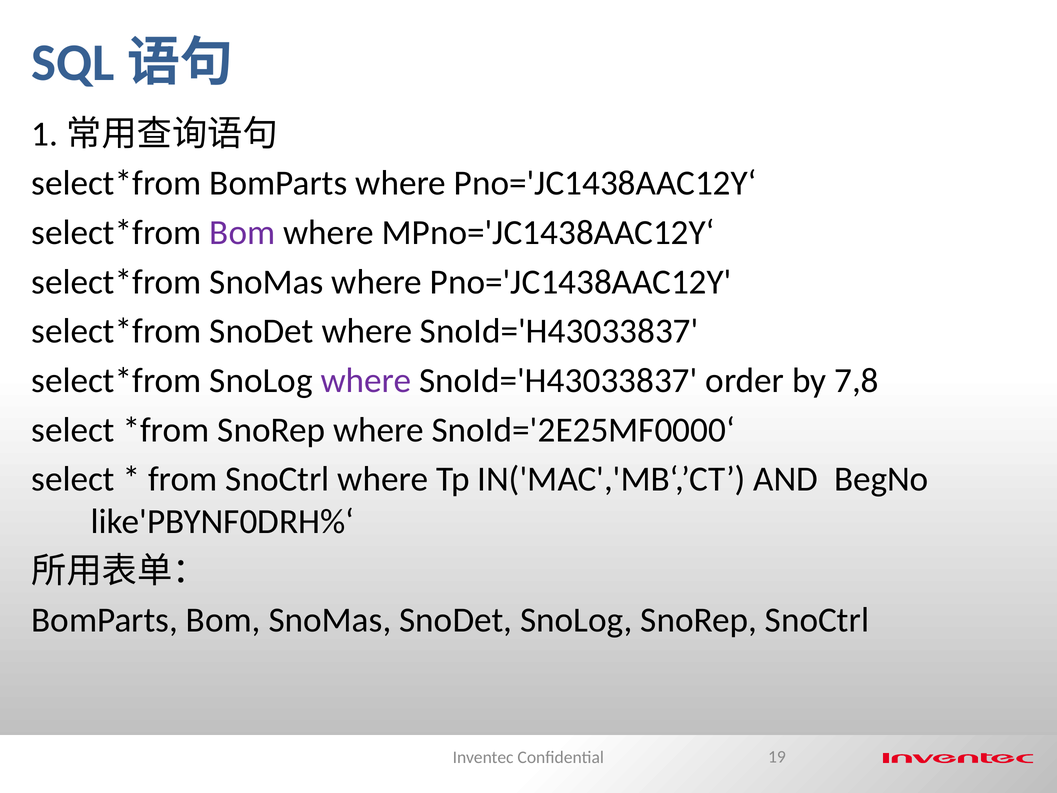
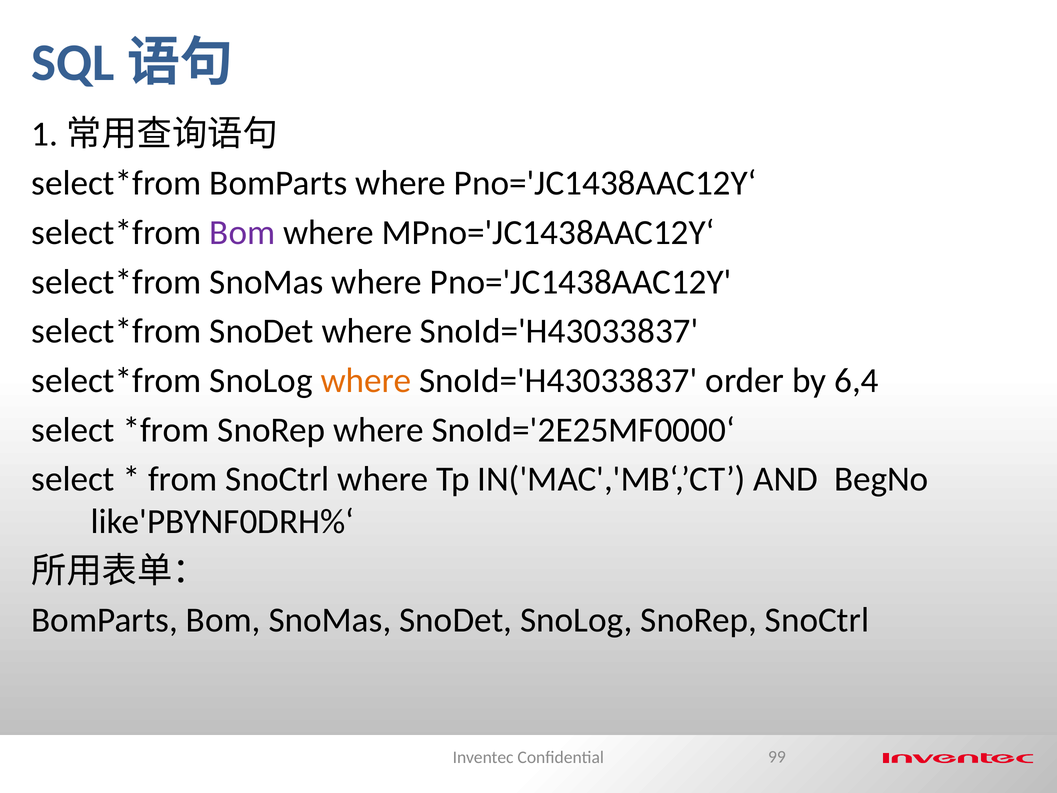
where at (366, 380) colour: purple -> orange
7,8: 7,8 -> 6,4
19: 19 -> 99
